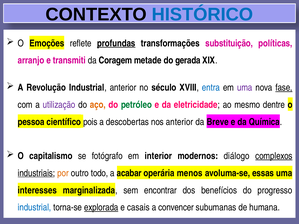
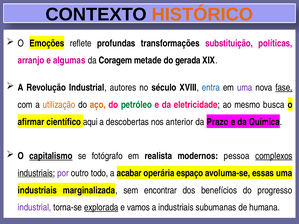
HISTÓRICO colour: blue -> orange
profundas underline: present -> none
transmiti: transmiti -> algumas
Industrial anterior: anterior -> autores
utilização colour: purple -> orange
dentre: dentre -> busca
pessoa: pessoa -> afirmar
pois: pois -> aqui
Breve: Breve -> Prazo
capitalismo underline: none -> present
interior: interior -> realista
diálogo: diálogo -> pessoa
por colour: orange -> purple
menos: menos -> espaço
interesses at (37, 190): interesses -> industriais
industrial at (34, 208) colour: blue -> purple
casais: casais -> vamos
a convencer: convencer -> industriais
